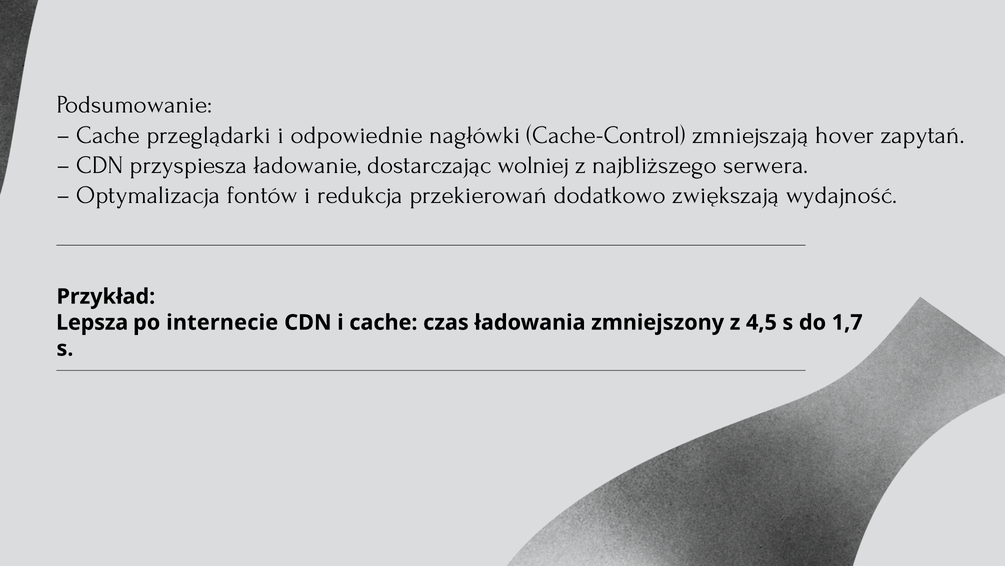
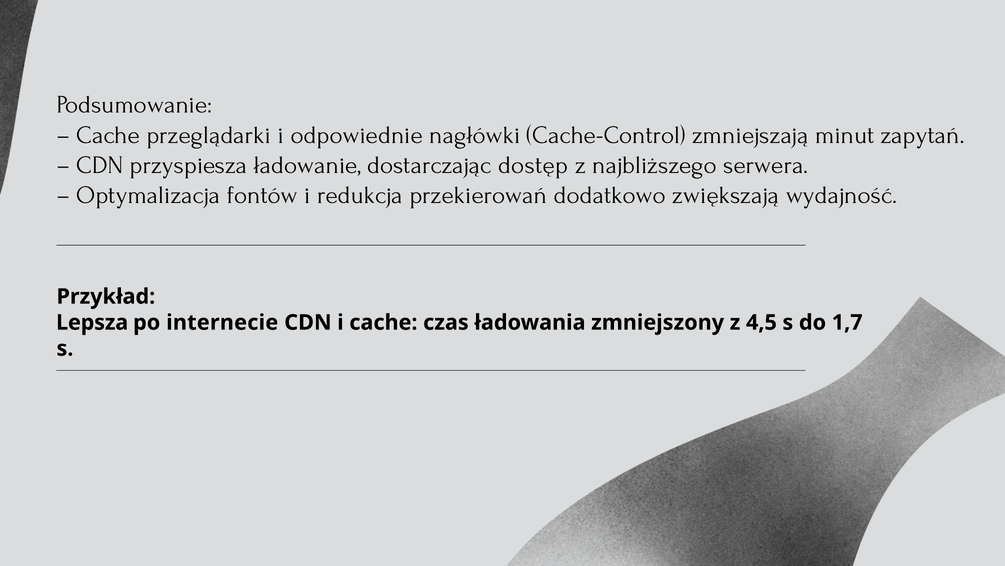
hover: hover -> minut
wolniej: wolniej -> dostęp
